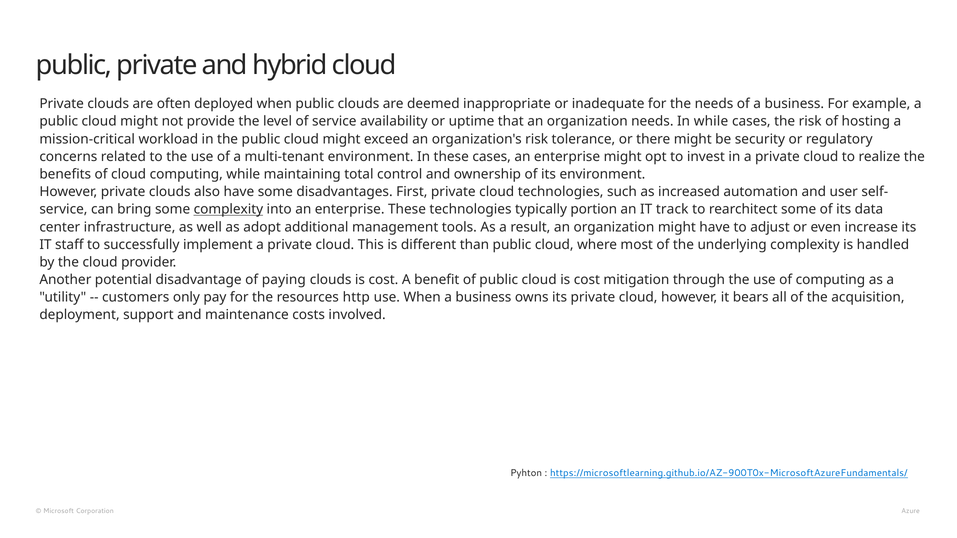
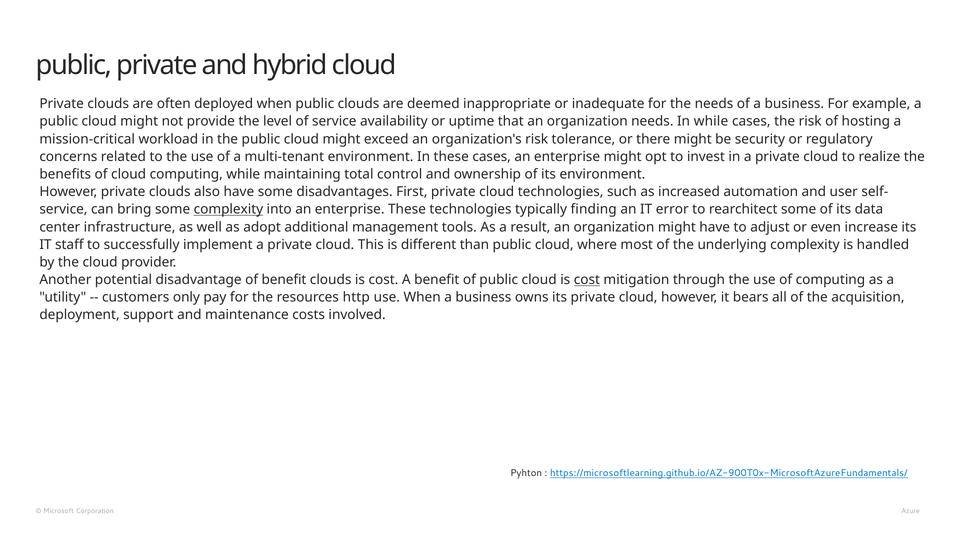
portion: portion -> finding
track: track -> error
of paying: paying -> benefit
cost at (587, 280) underline: none -> present
